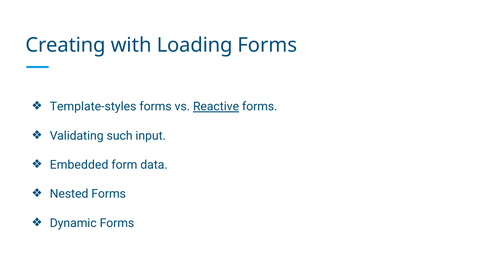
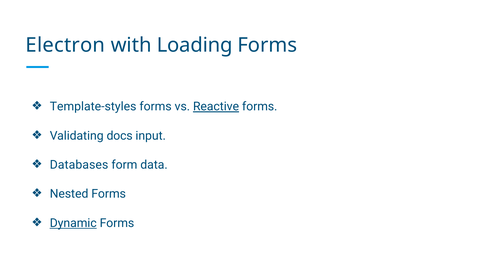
Creating: Creating -> Electron
such: such -> docs
Embedded: Embedded -> Databases
Dynamic underline: none -> present
